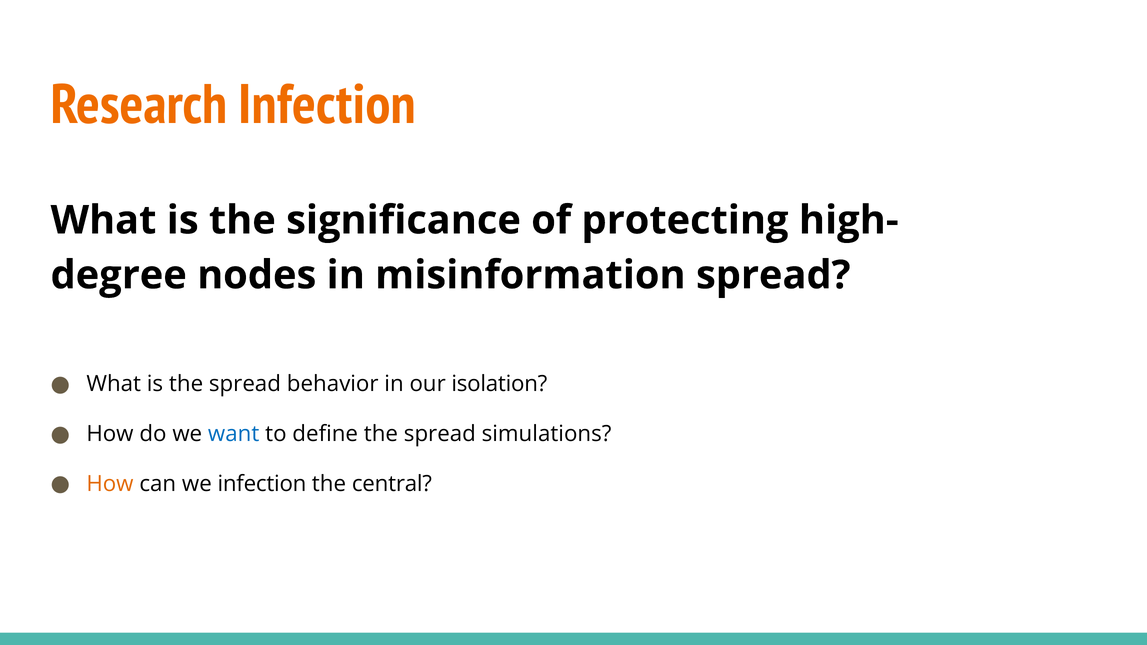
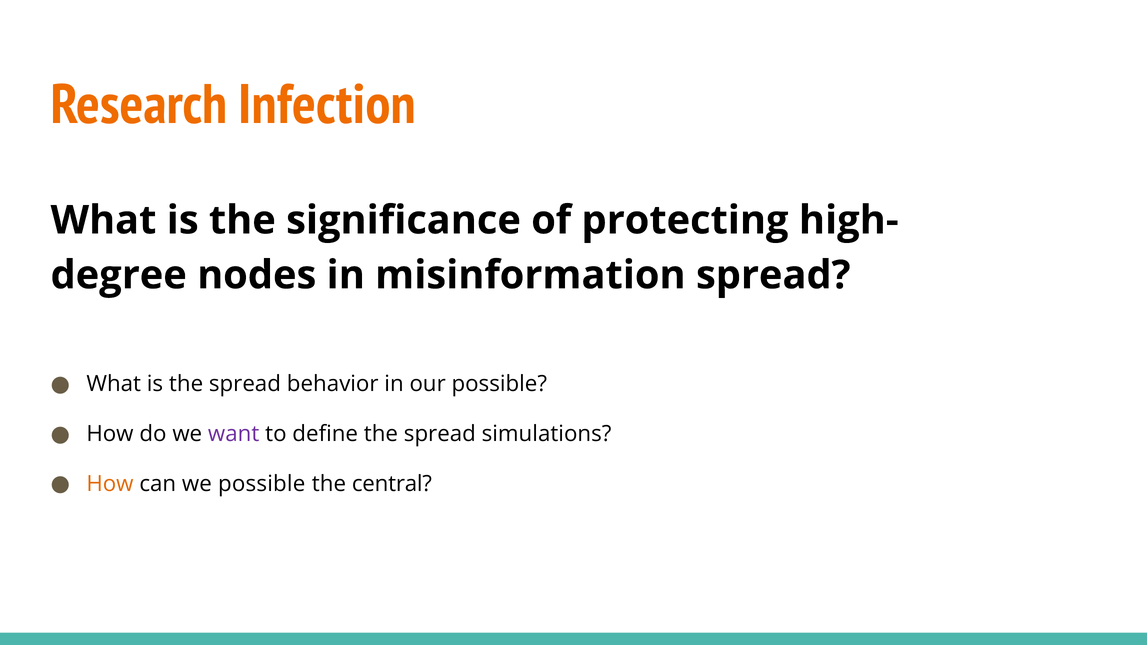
our isolation: isolation -> possible
want colour: blue -> purple
we infection: infection -> possible
